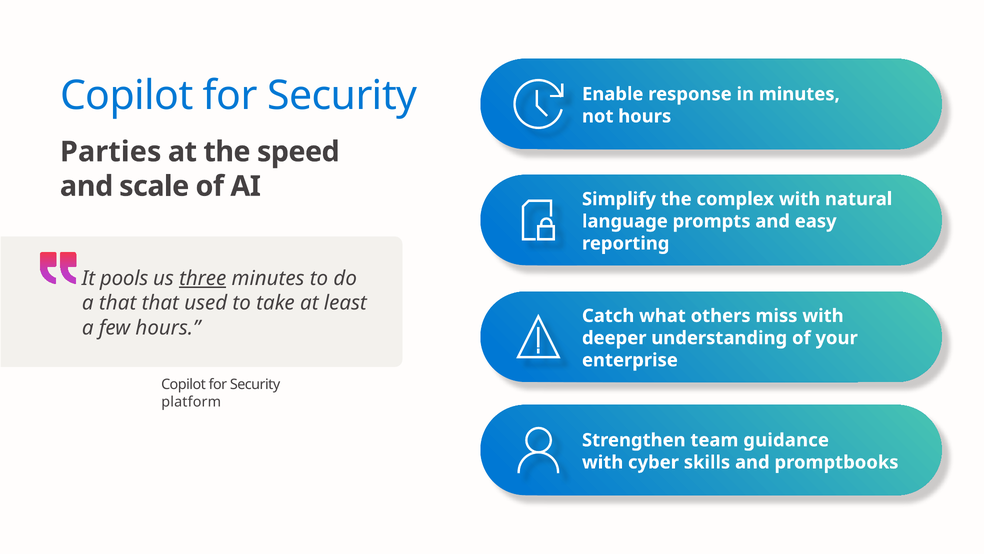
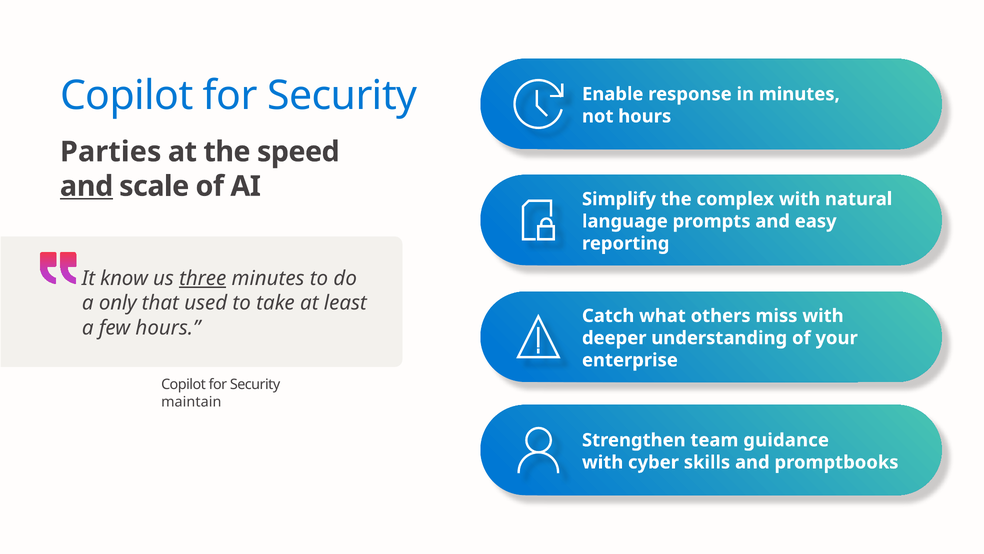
and at (87, 186) underline: none -> present
pools: pools -> know
a that: that -> only
platform: platform -> maintain
